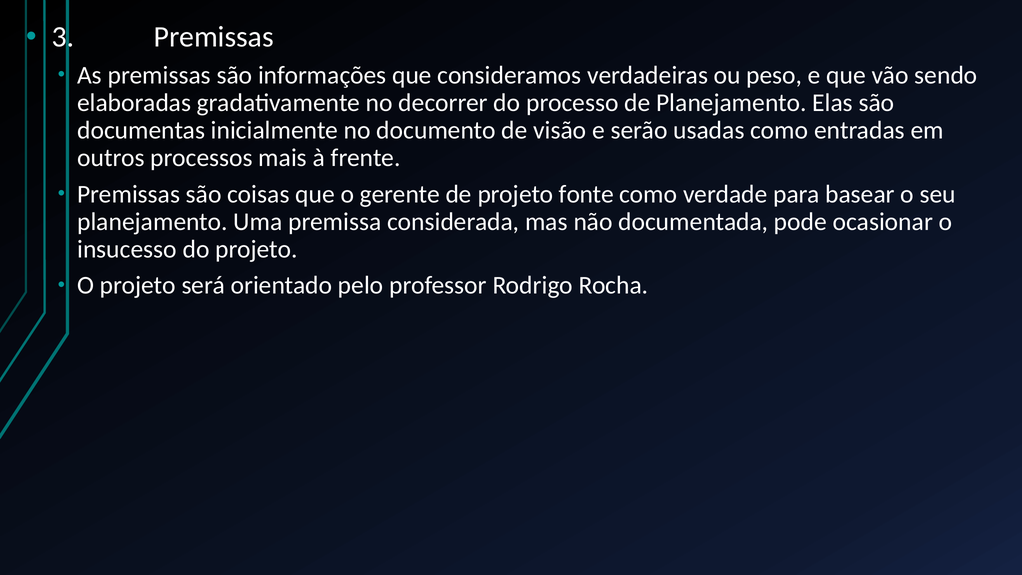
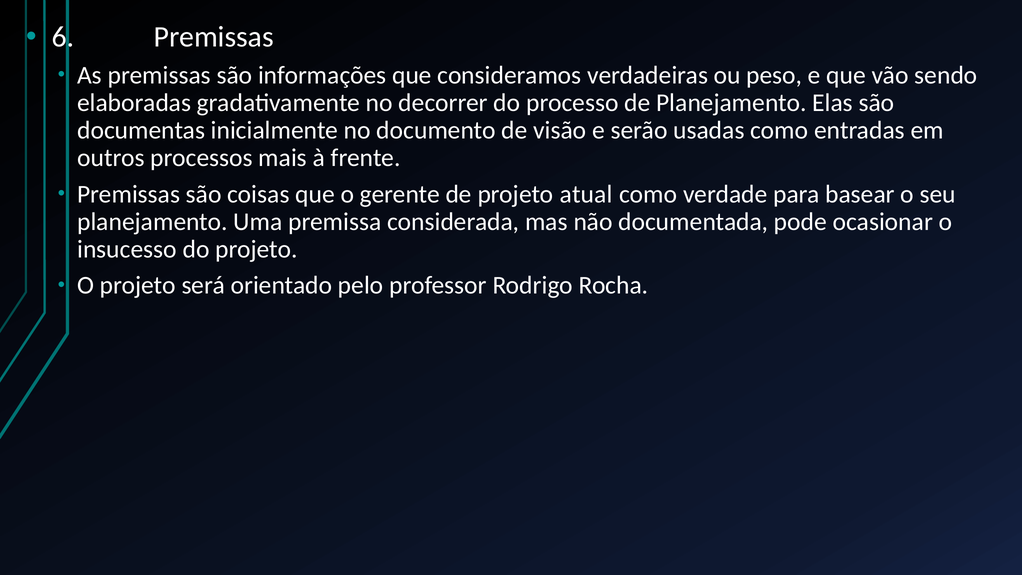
3: 3 -> 6
fonte: fonte -> atual
